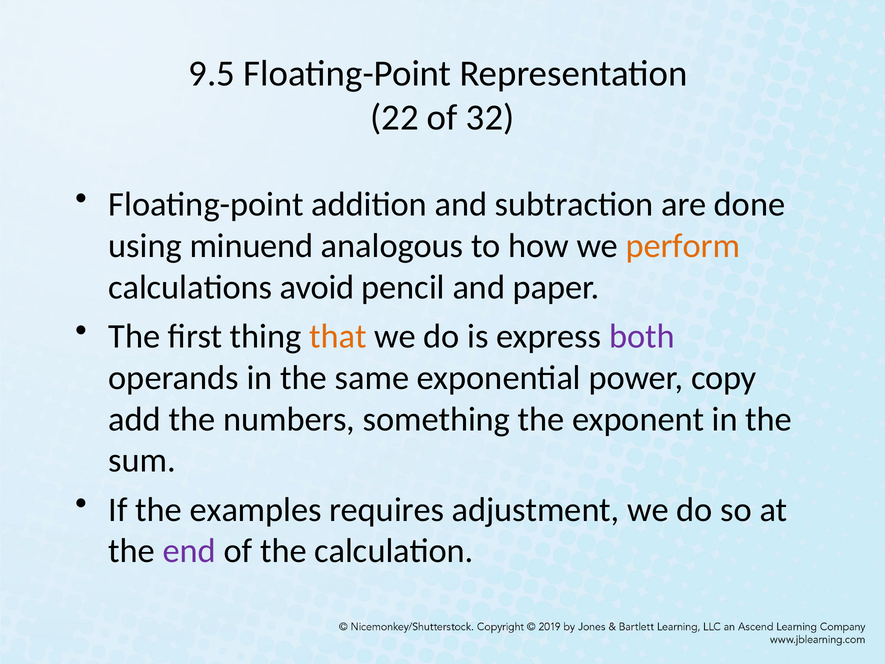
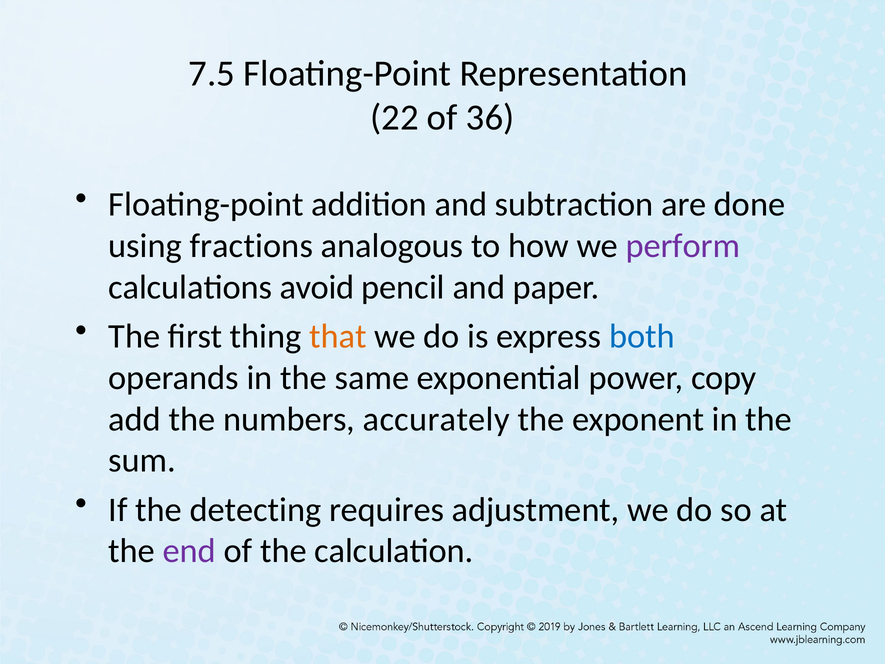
9.5: 9.5 -> 7.5
32: 32 -> 36
minuend: minuend -> fractions
perform colour: orange -> purple
both colour: purple -> blue
something: something -> accurately
examples: examples -> detecting
